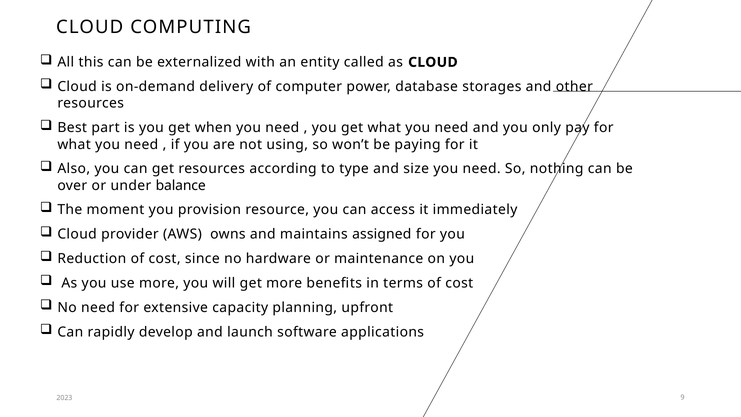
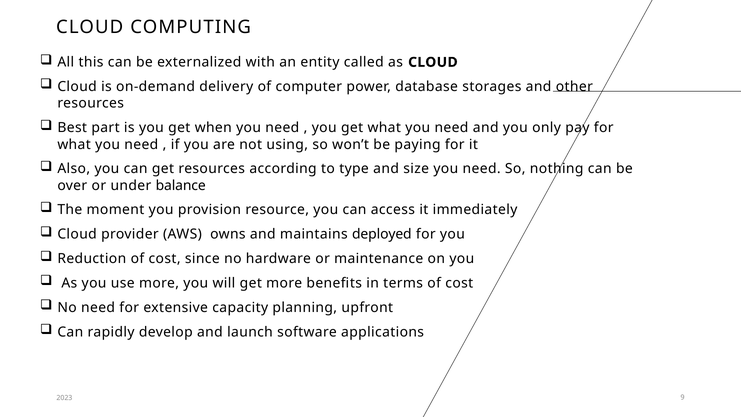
assigned: assigned -> deployed
